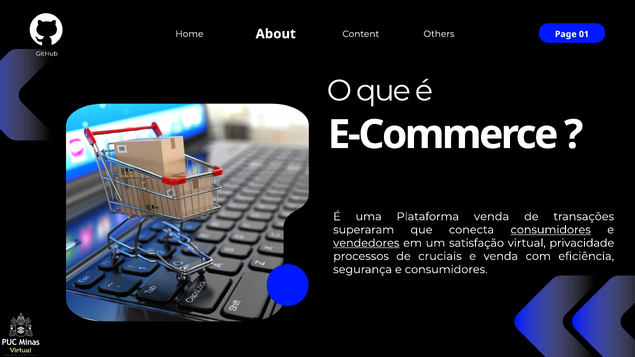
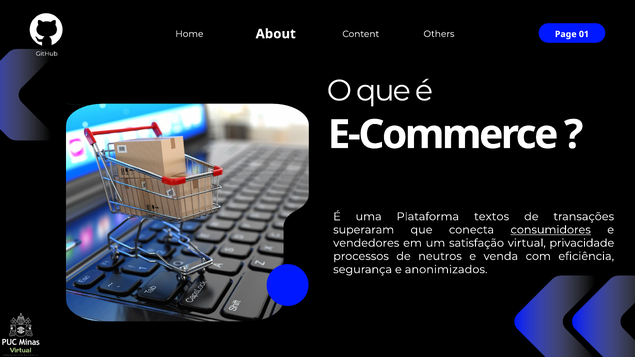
Plataforma venda: venda -> textos
vendedores underline: present -> none
cruciais: cruciais -> neutros
e consumidores: consumidores -> anonimizados
